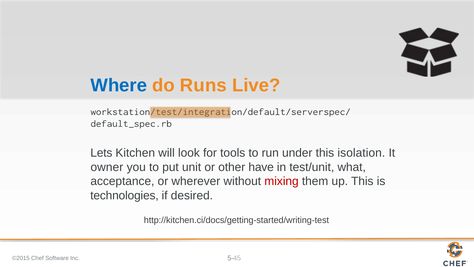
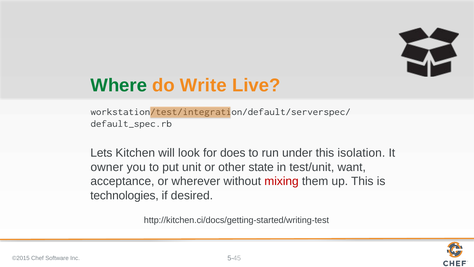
Where colour: blue -> green
Runs: Runs -> Write
tools: tools -> does
have: have -> state
what: what -> want
